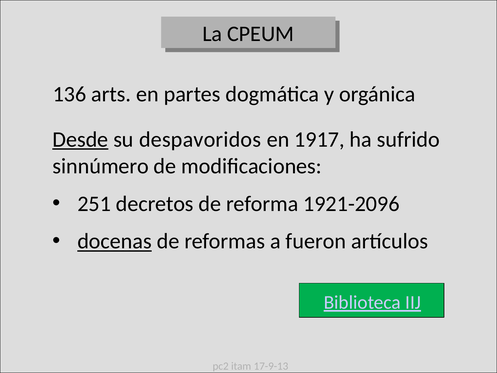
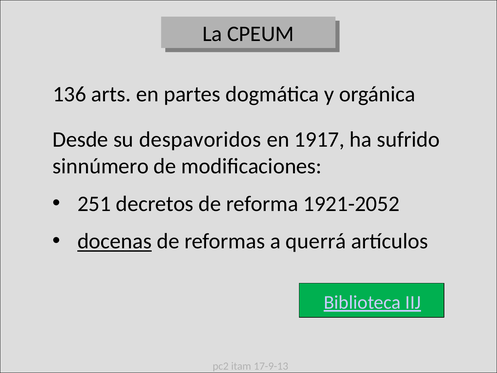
Desde underline: present -> none
1921-2096: 1921-2096 -> 1921-2052
fueron: fueron -> querrá
